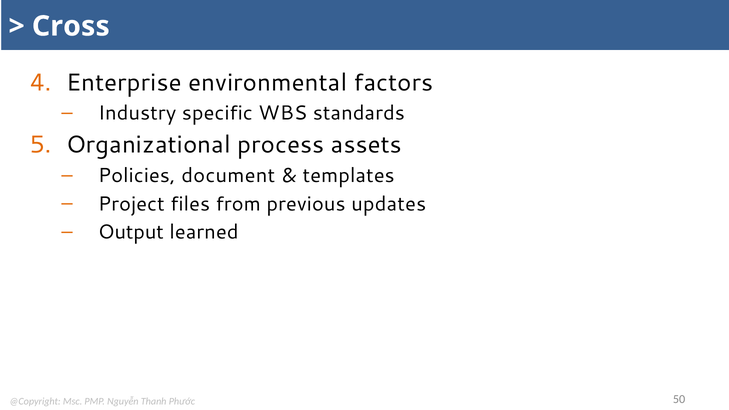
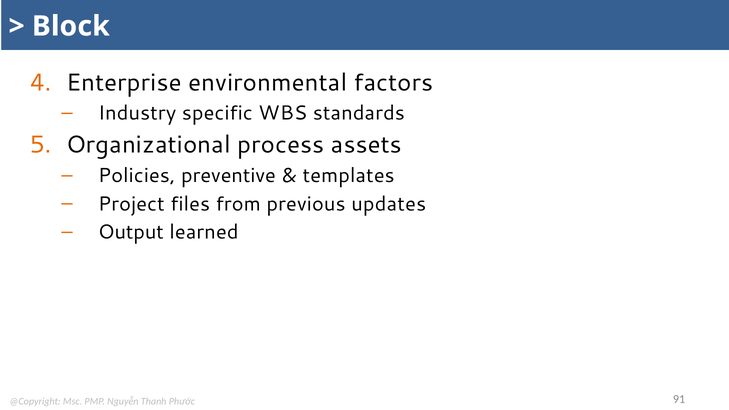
Cross: Cross -> Block
document: document -> preventive
50: 50 -> 91
